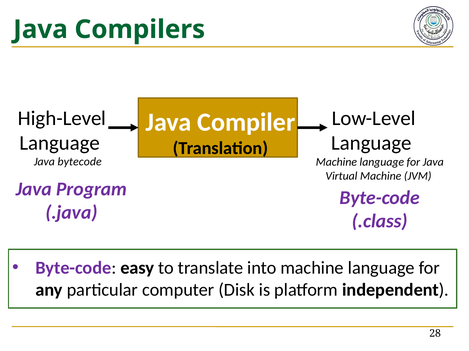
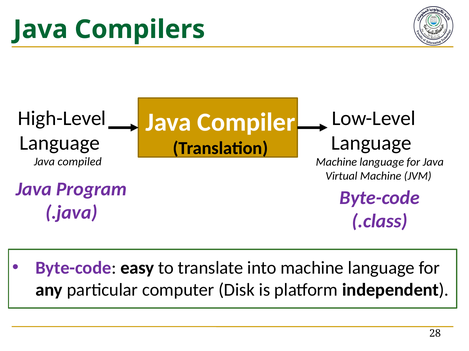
bytecode: bytecode -> compiled
